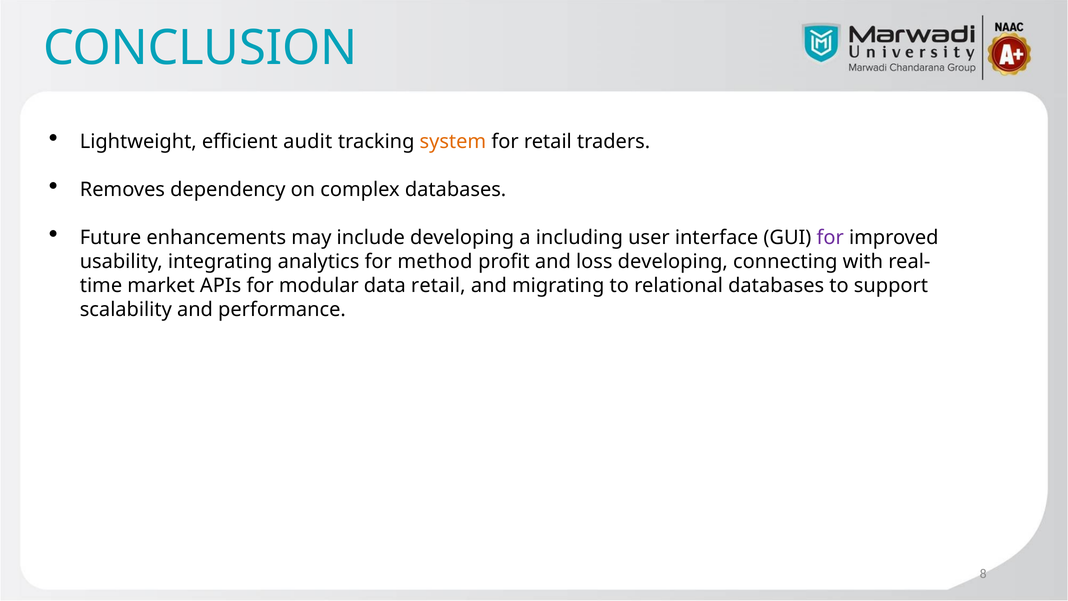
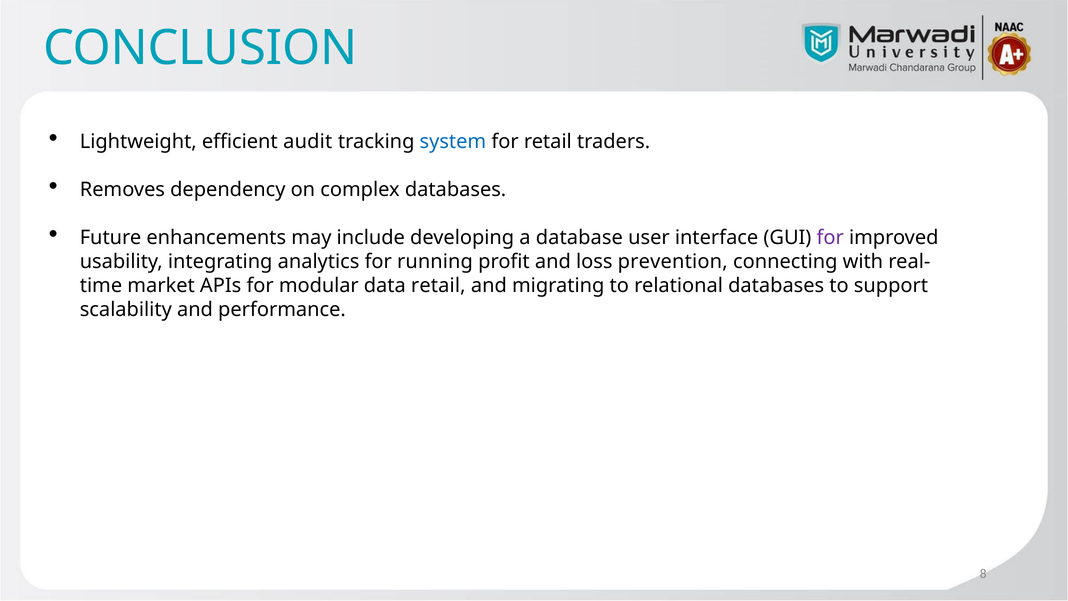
system colour: orange -> blue
including: including -> database
method: method -> running
loss developing: developing -> prevention
